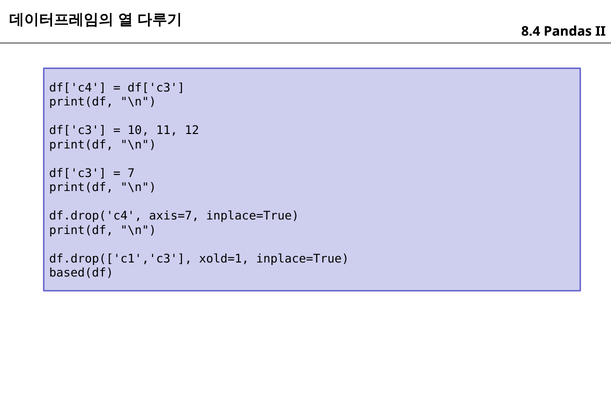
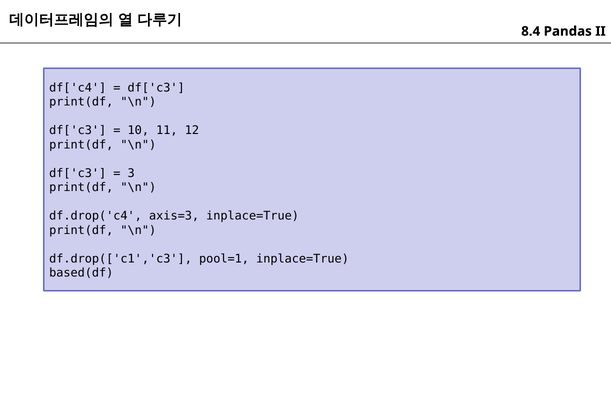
7: 7 -> 3
axis=7: axis=7 -> axis=3
xold=1: xold=1 -> pool=1
